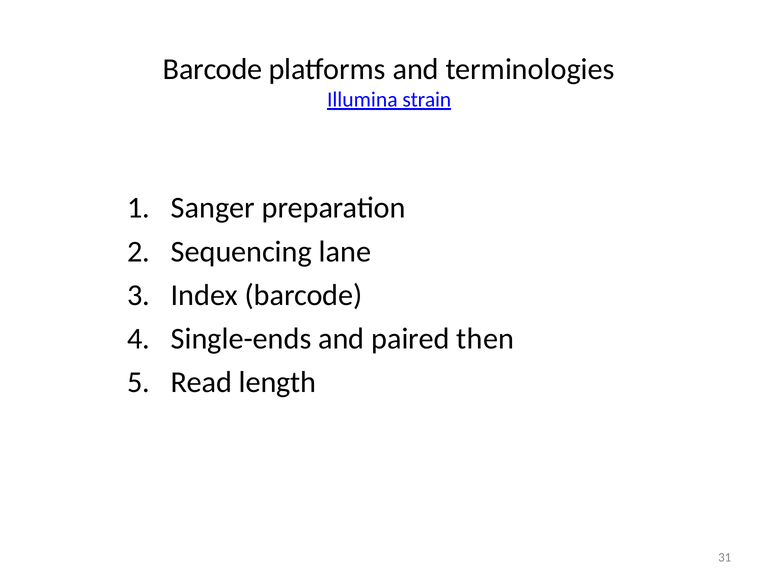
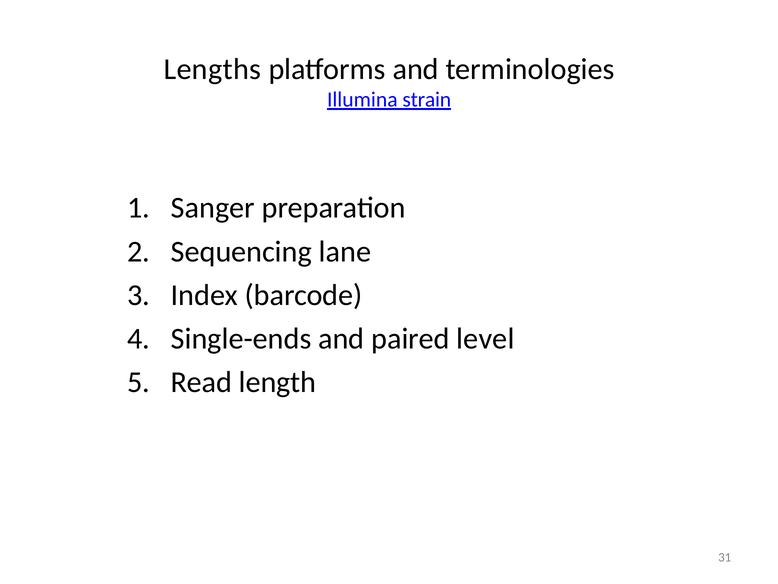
Barcode at (213, 69): Barcode -> Lengths
then: then -> level
